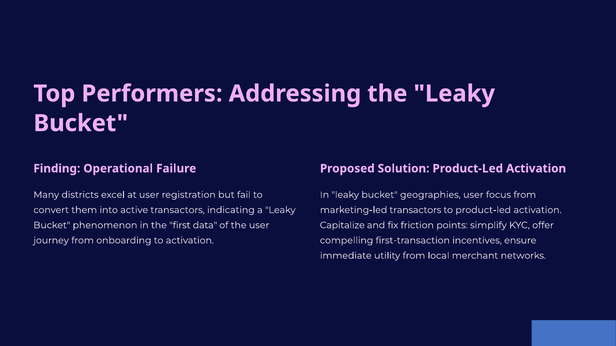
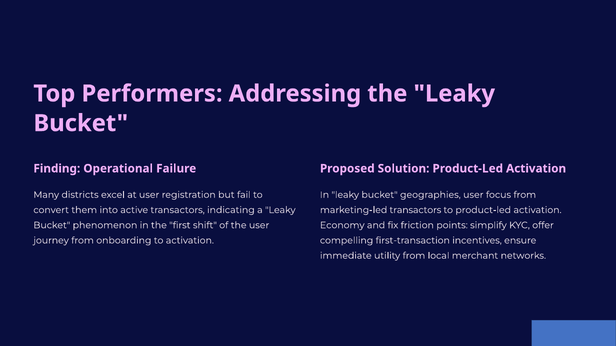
data: data -> shift
Capitalize: Capitalize -> Economy
